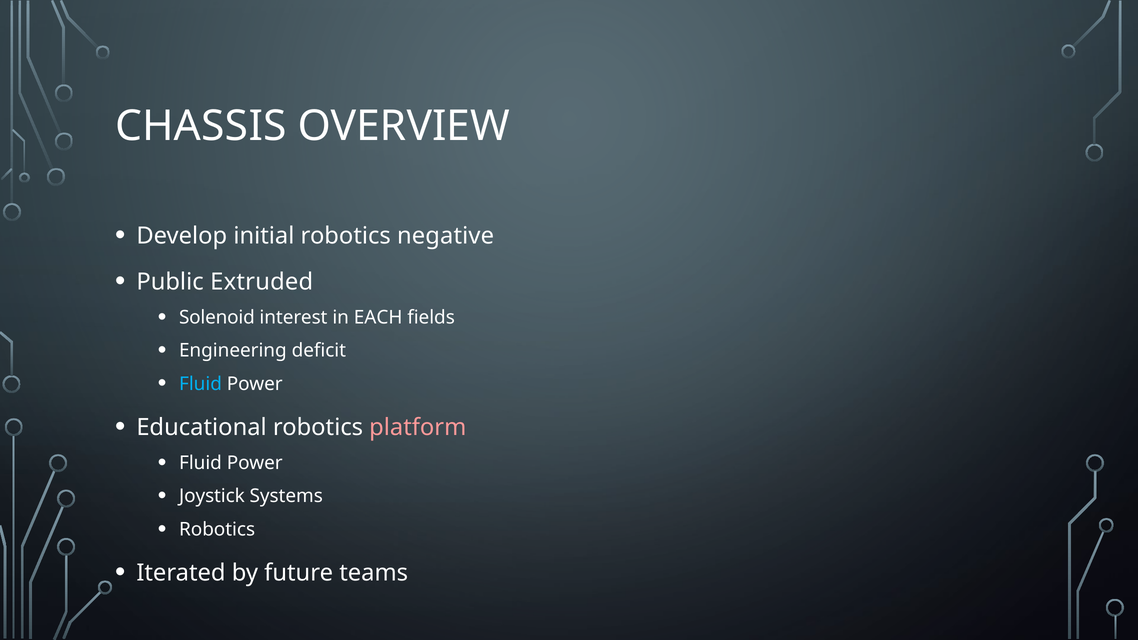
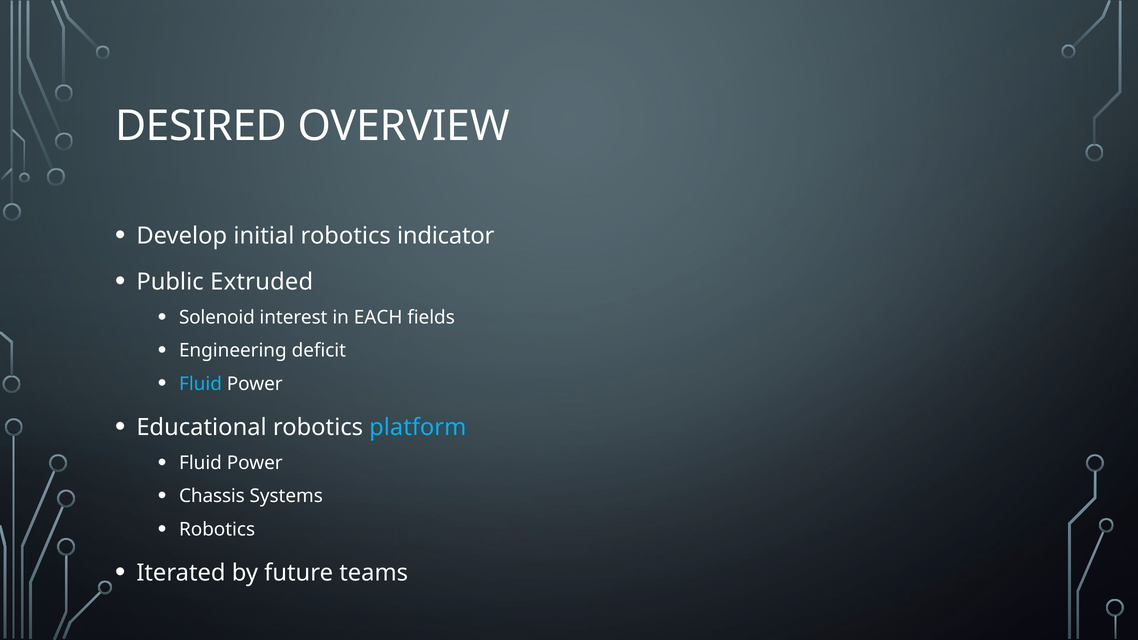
CHASSIS: CHASSIS -> DESIRED
negative: negative -> indicator
platform colour: pink -> light blue
Joystick: Joystick -> Chassis
